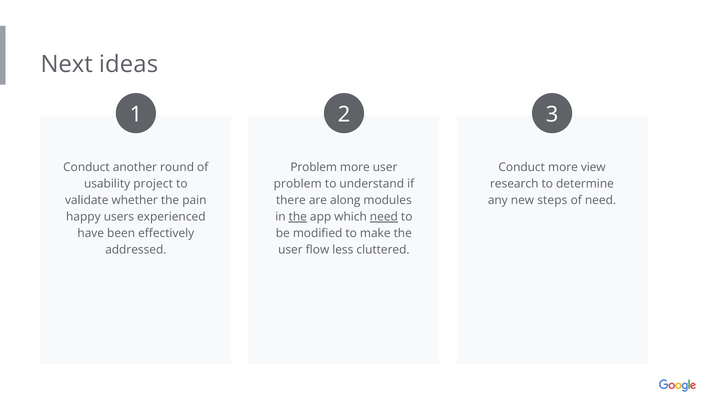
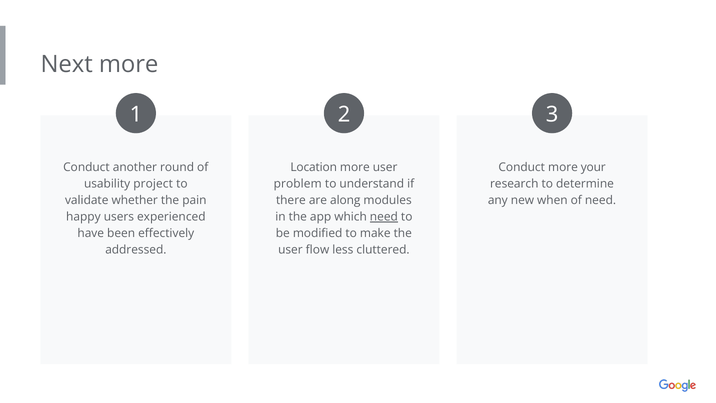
Next ideas: ideas -> more
Problem at (314, 167): Problem -> Location
view: view -> your
steps: steps -> when
the at (298, 217) underline: present -> none
